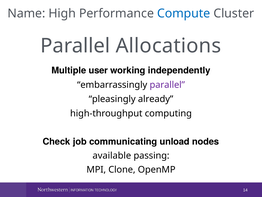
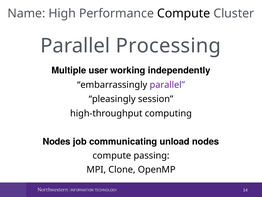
Compute at (184, 13) colour: blue -> black
Allocations: Allocations -> Processing
already: already -> session
Check at (57, 141): Check -> Nodes
available at (112, 155): available -> compute
